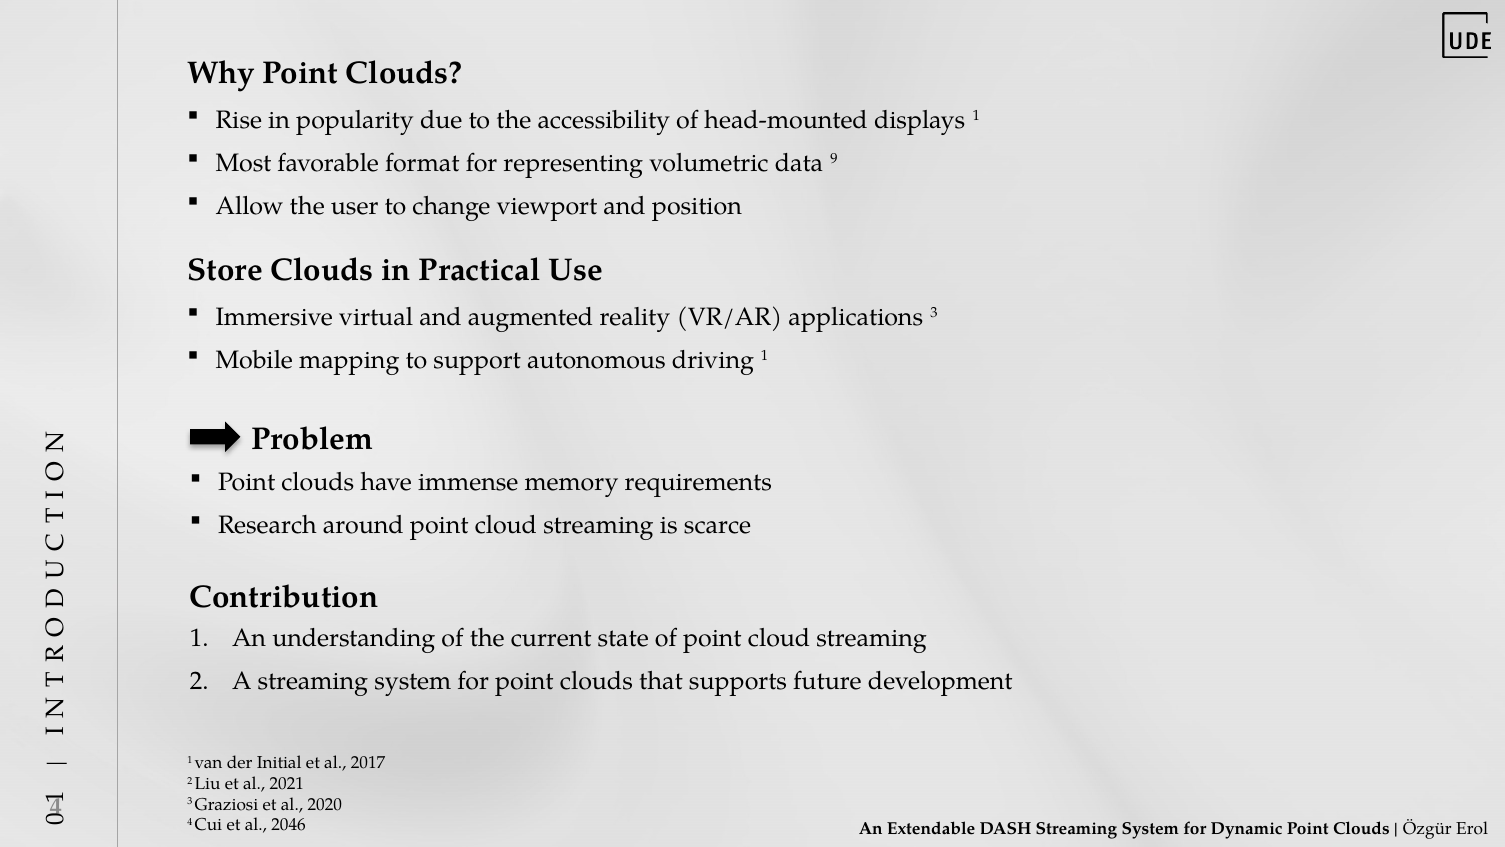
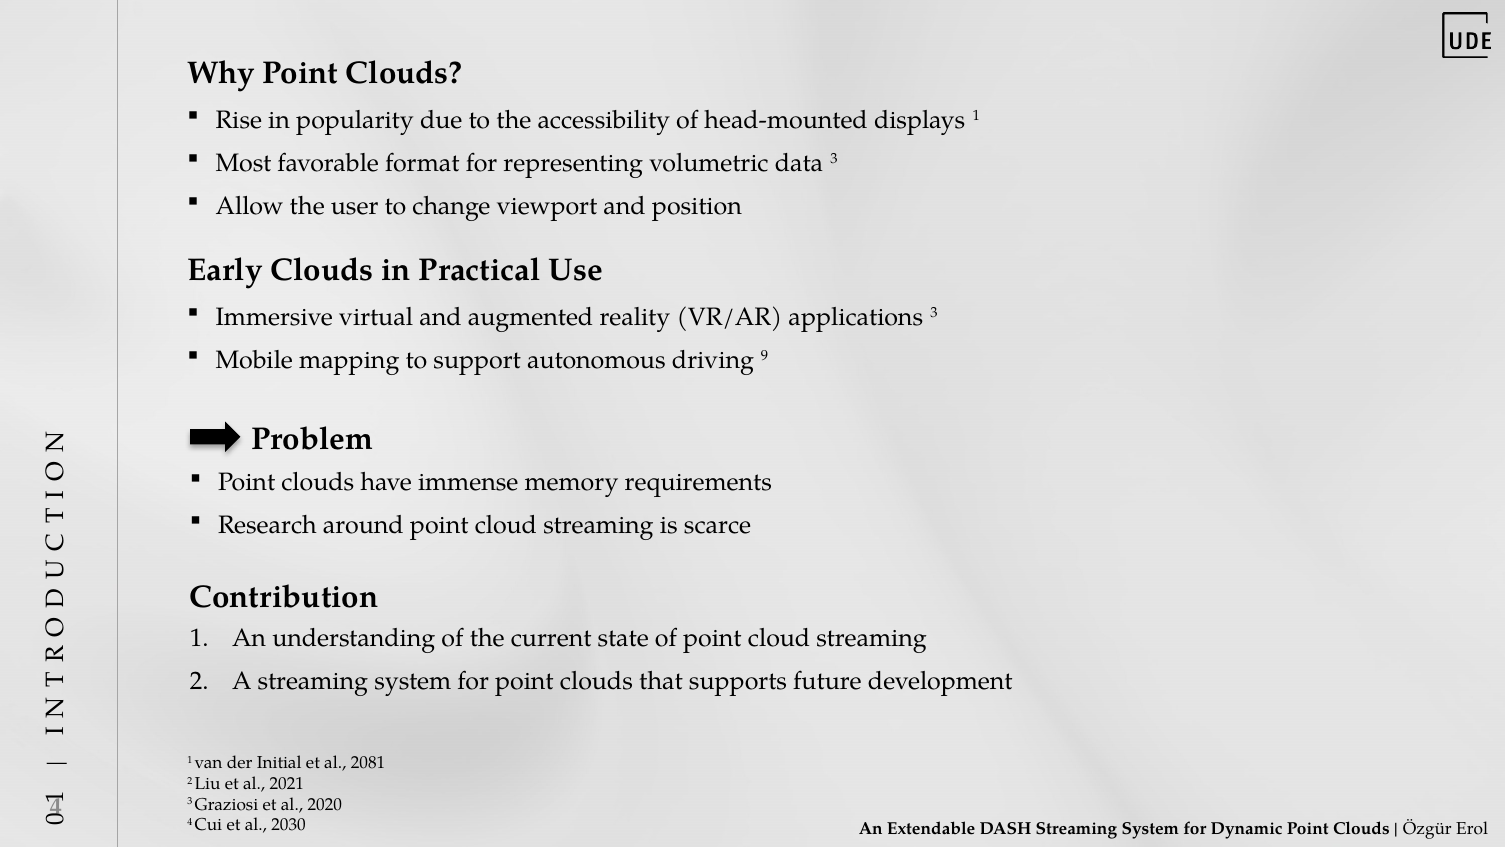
data 9: 9 -> 3
Store: Store -> Early
driving 1: 1 -> 9
2017: 2017 -> 2081
2046: 2046 -> 2030
